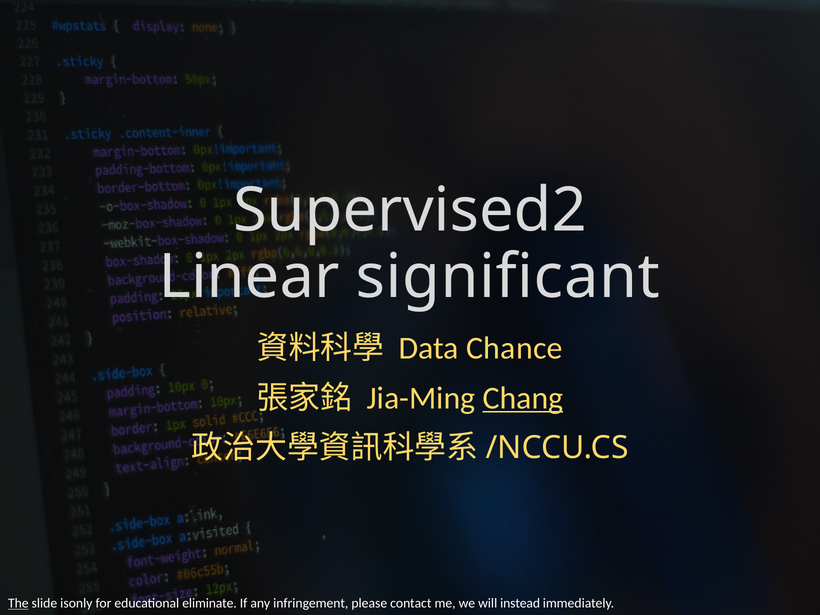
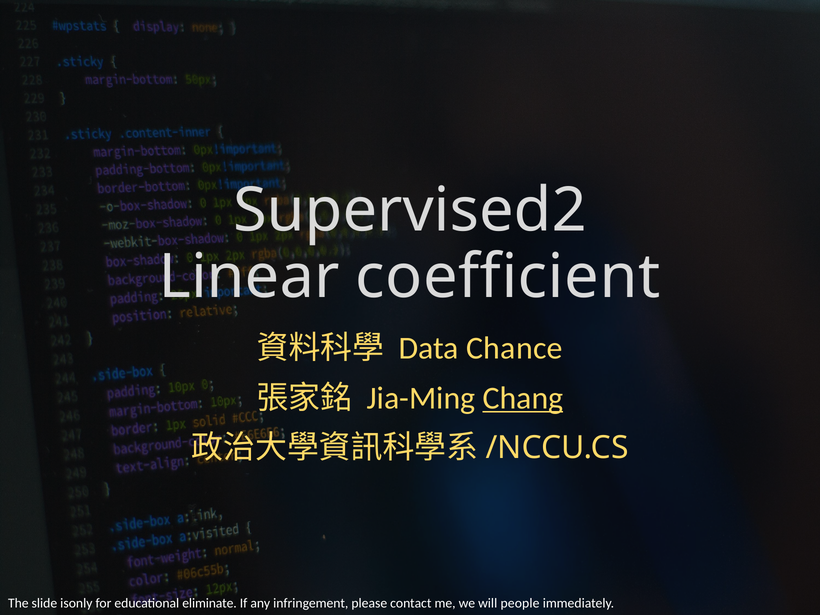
significant: significant -> coefficient
The underline: present -> none
instead: instead -> people
